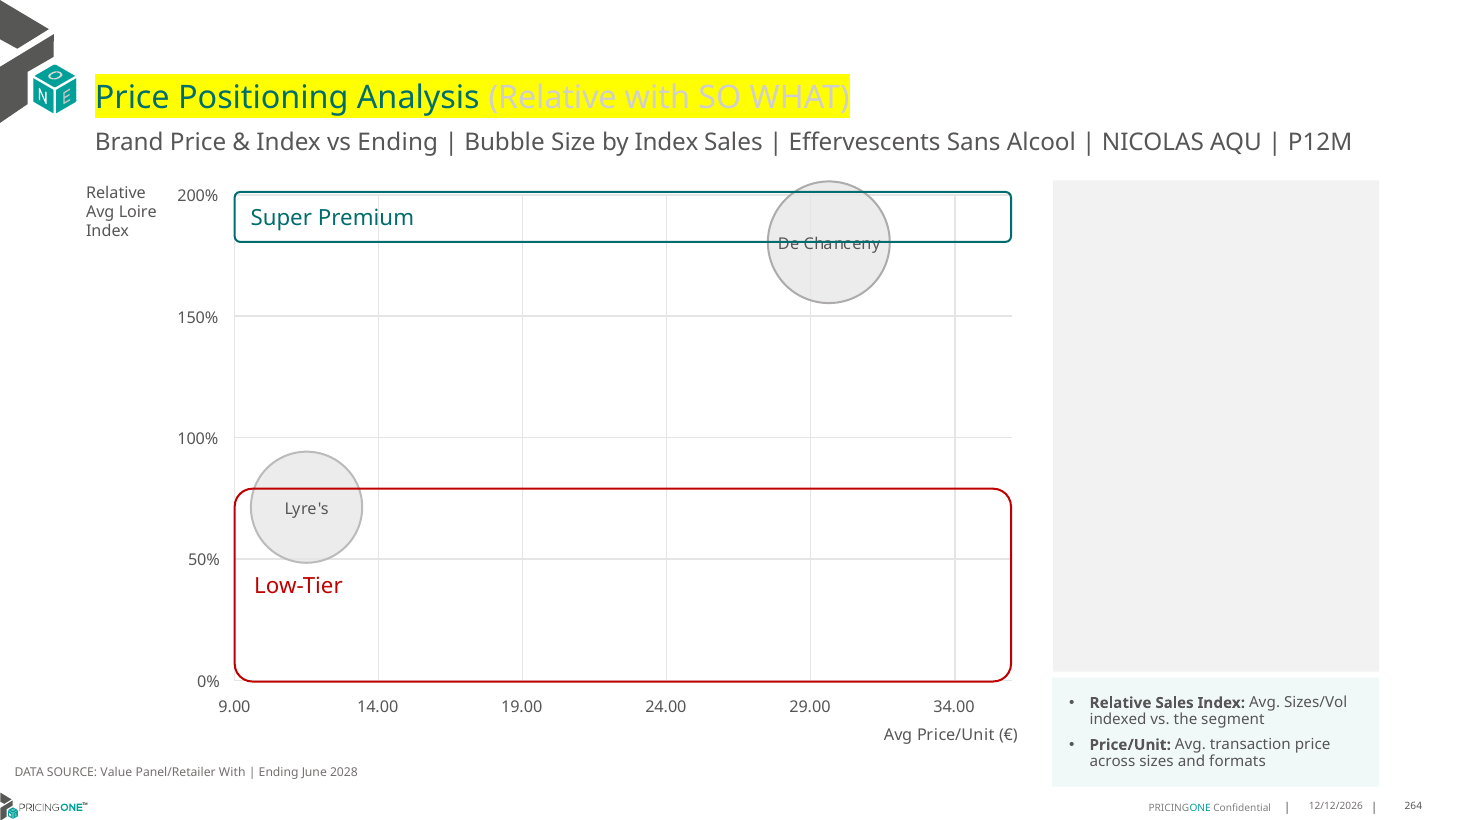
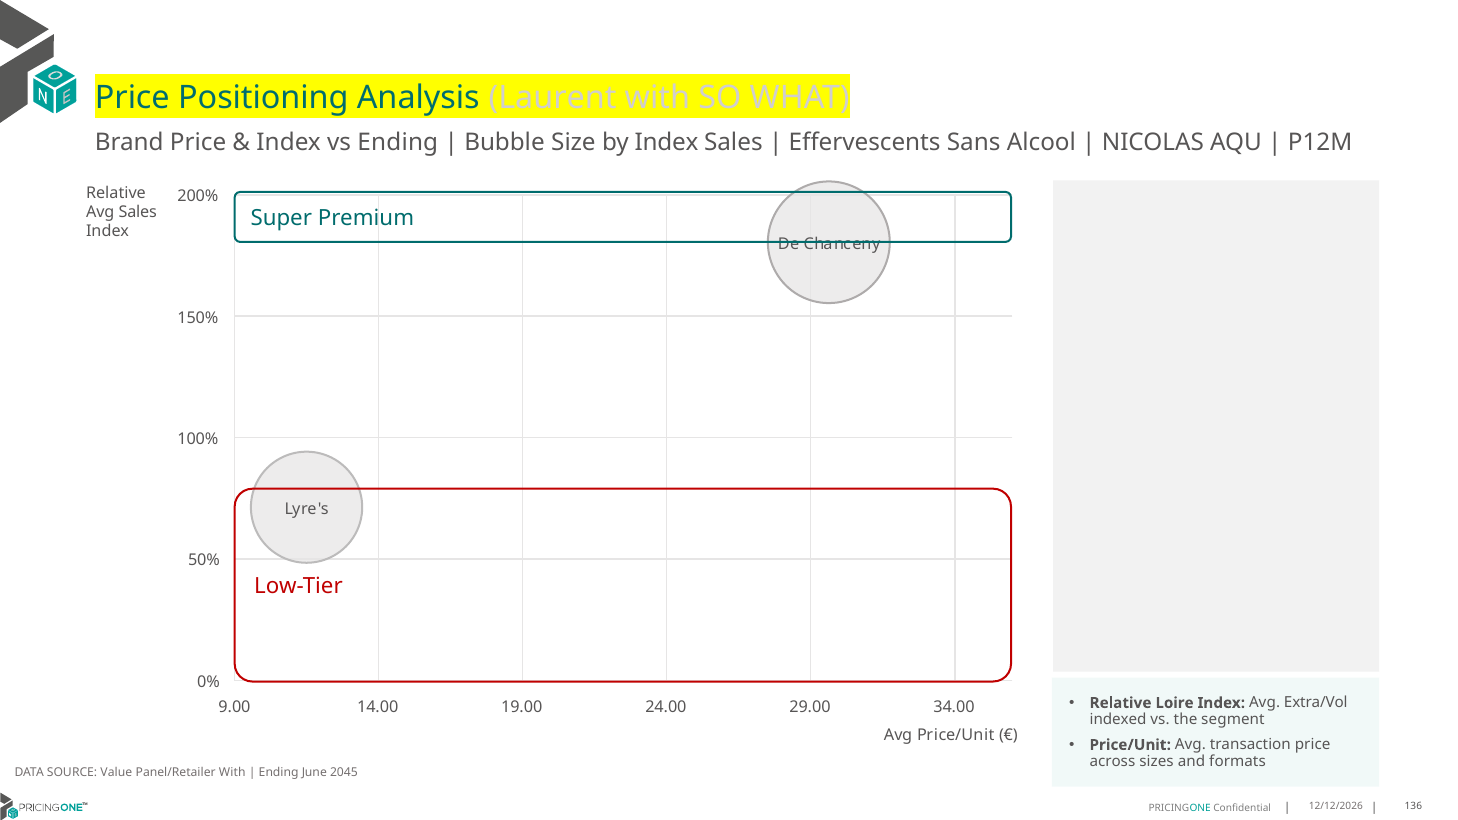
Analysis Relative: Relative -> Laurent
Avg Loire: Loire -> Sales
Relative Sales: Sales -> Loire
Sizes/Vol: Sizes/Vol -> Extra/Vol
2028: 2028 -> 2045
264: 264 -> 136
